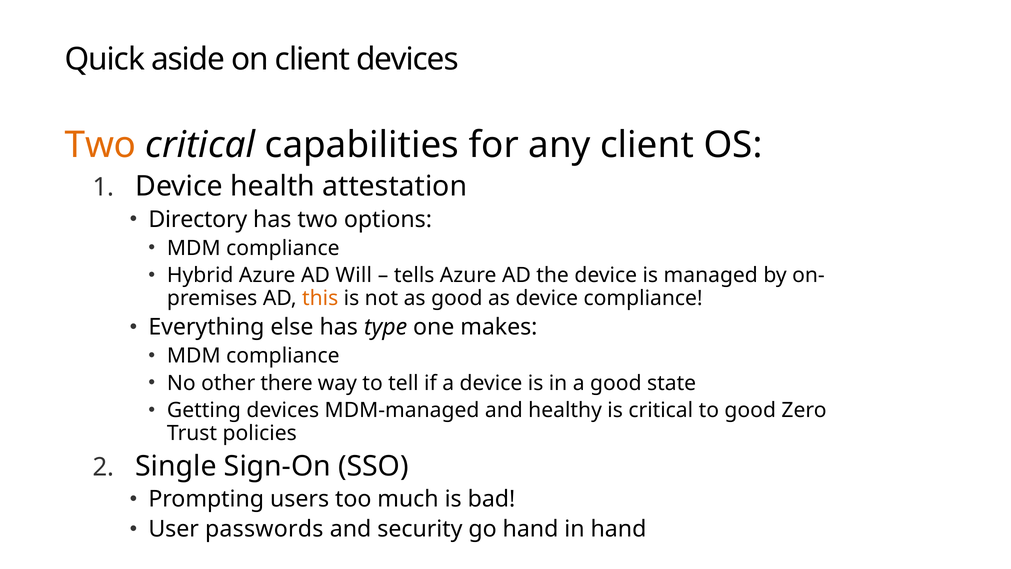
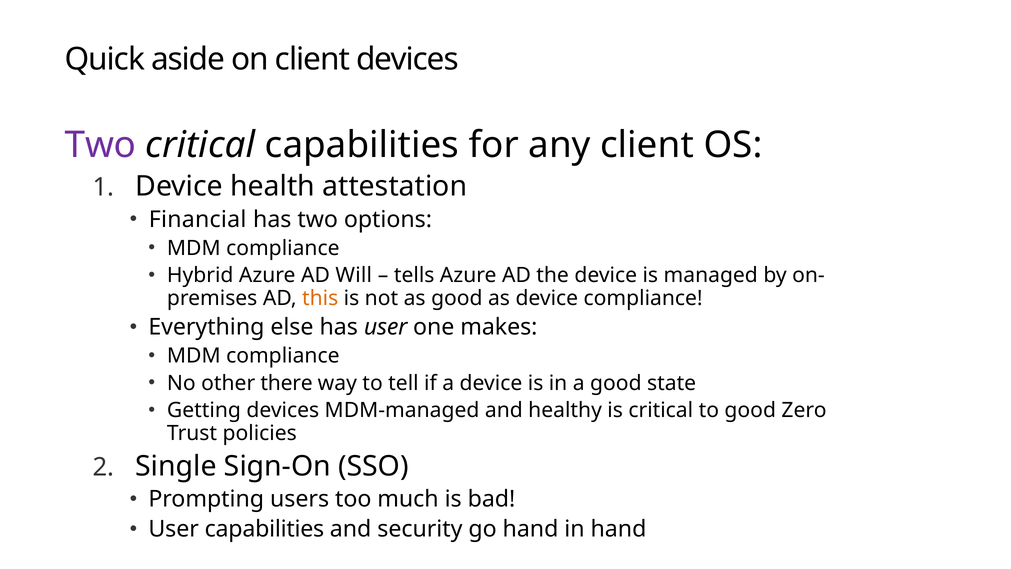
Two at (100, 145) colour: orange -> purple
Directory: Directory -> Financial
has type: type -> user
User passwords: passwords -> capabilities
